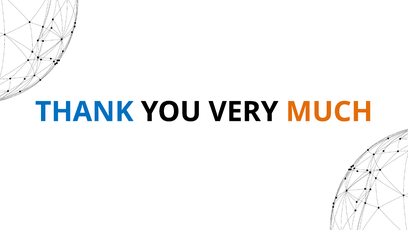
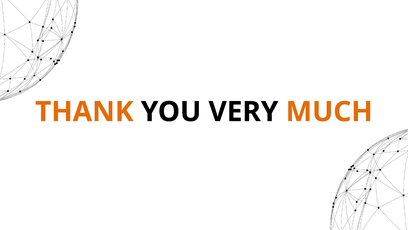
THANK colour: blue -> orange
